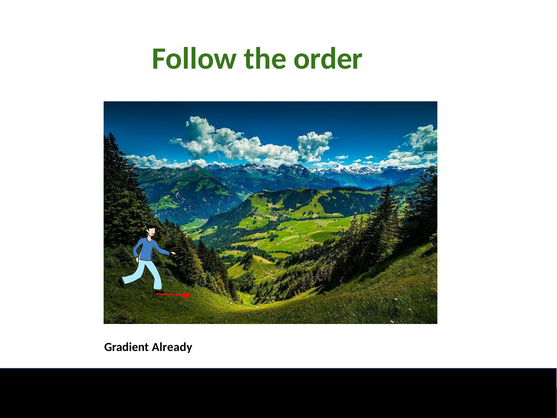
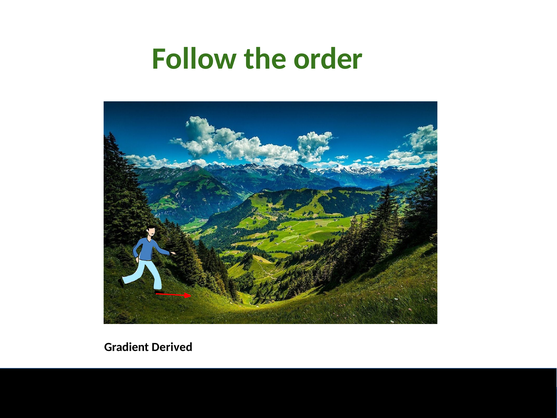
Already: Already -> Derived
